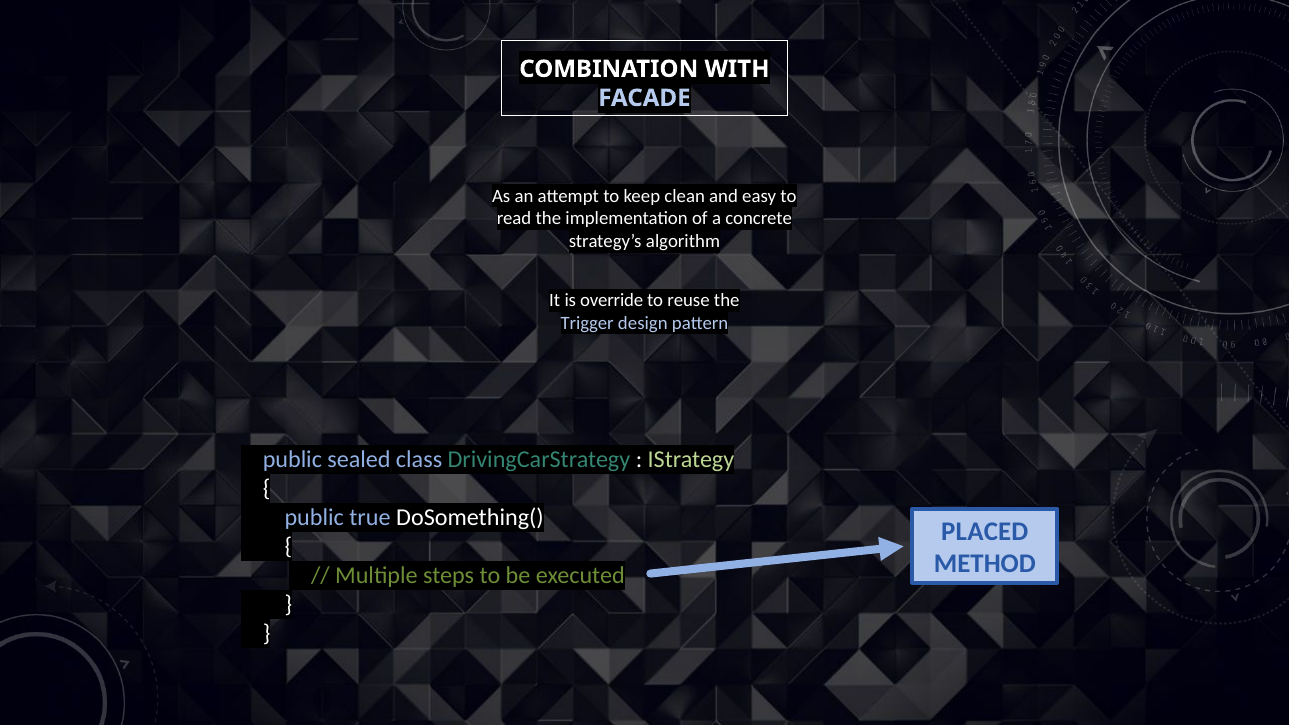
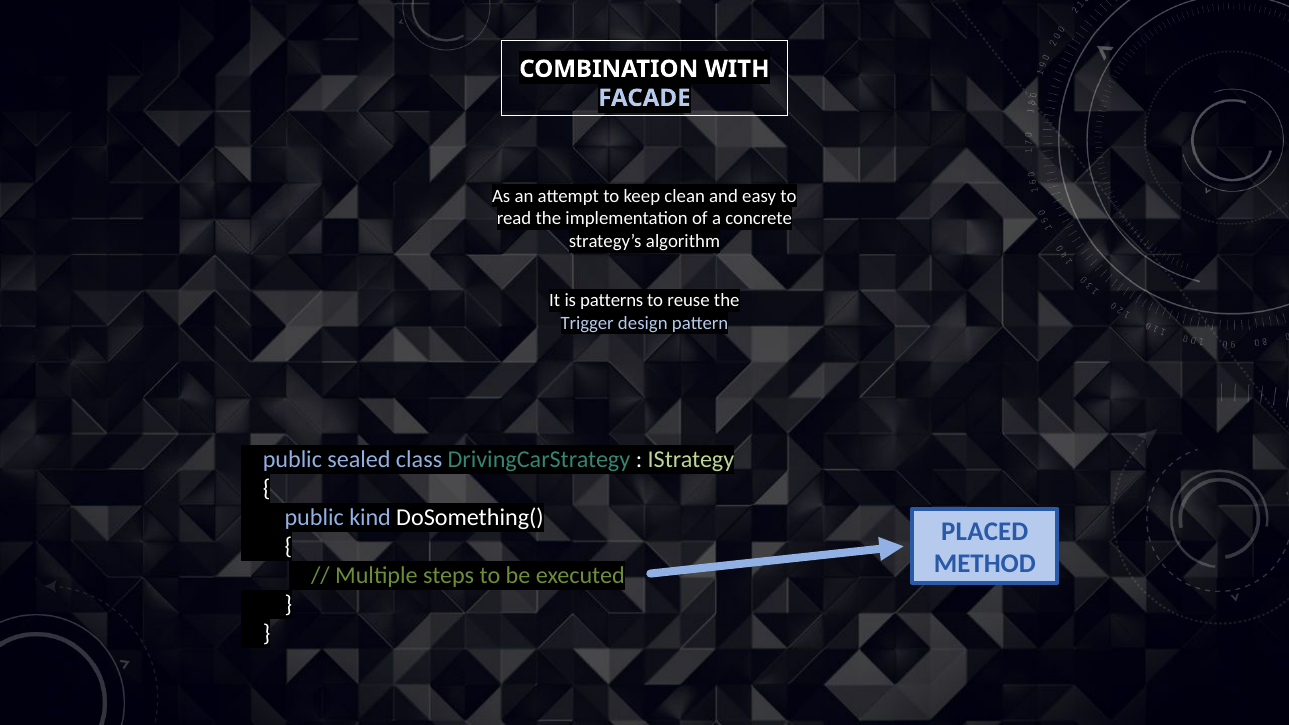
override: override -> patterns
true: true -> kind
